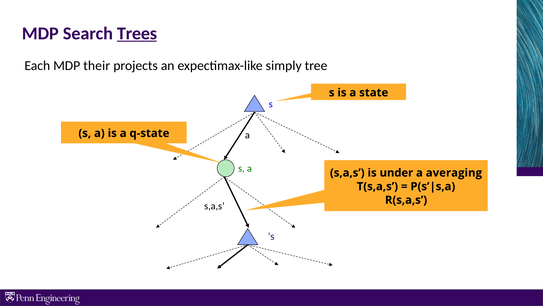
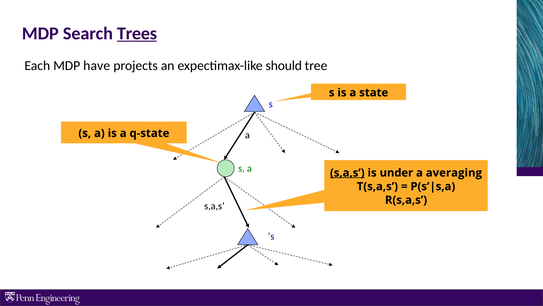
their: their -> have
simply: simply -> should
s,a,s at (347, 173) underline: none -> present
